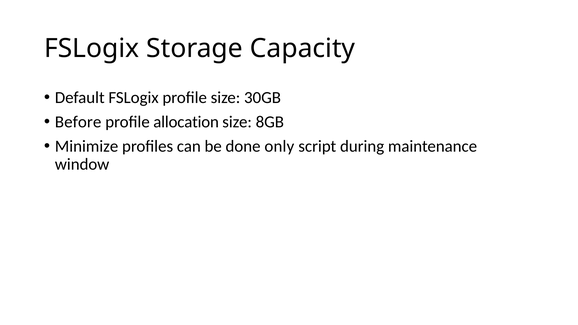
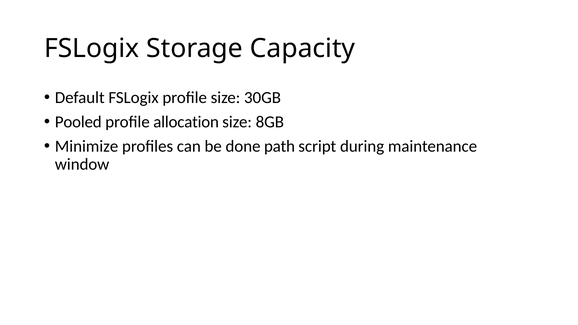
Before: Before -> Pooled
only: only -> path
